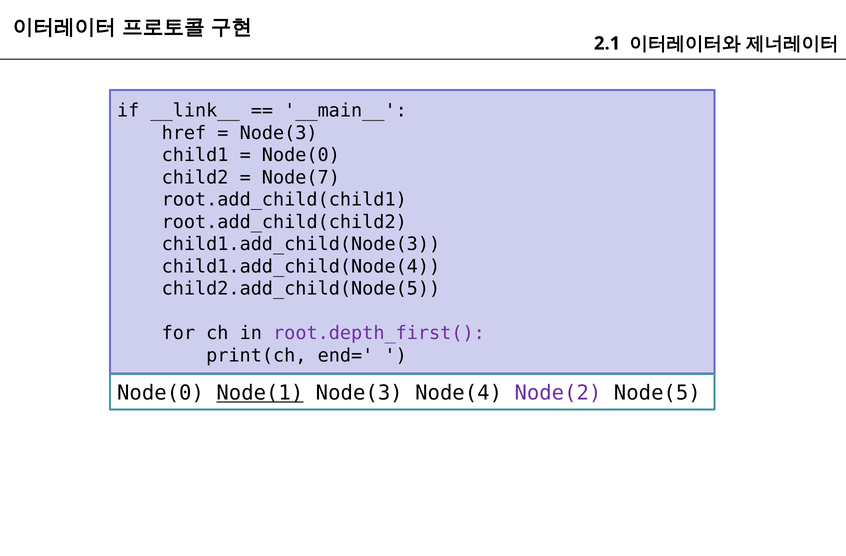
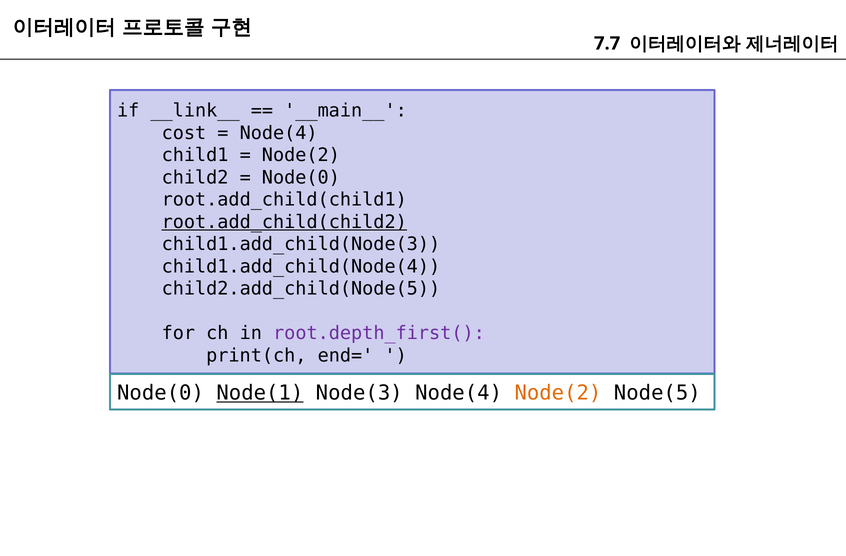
2.1: 2.1 -> 7.7
href: href -> cost
Node(3 at (279, 133): Node(3 -> Node(4
Node(0 at (301, 155): Node(0 -> Node(2
Node(7 at (301, 177): Node(7 -> Node(0
root.add_child(child2 underline: none -> present
Node(2 at (558, 393) colour: purple -> orange
